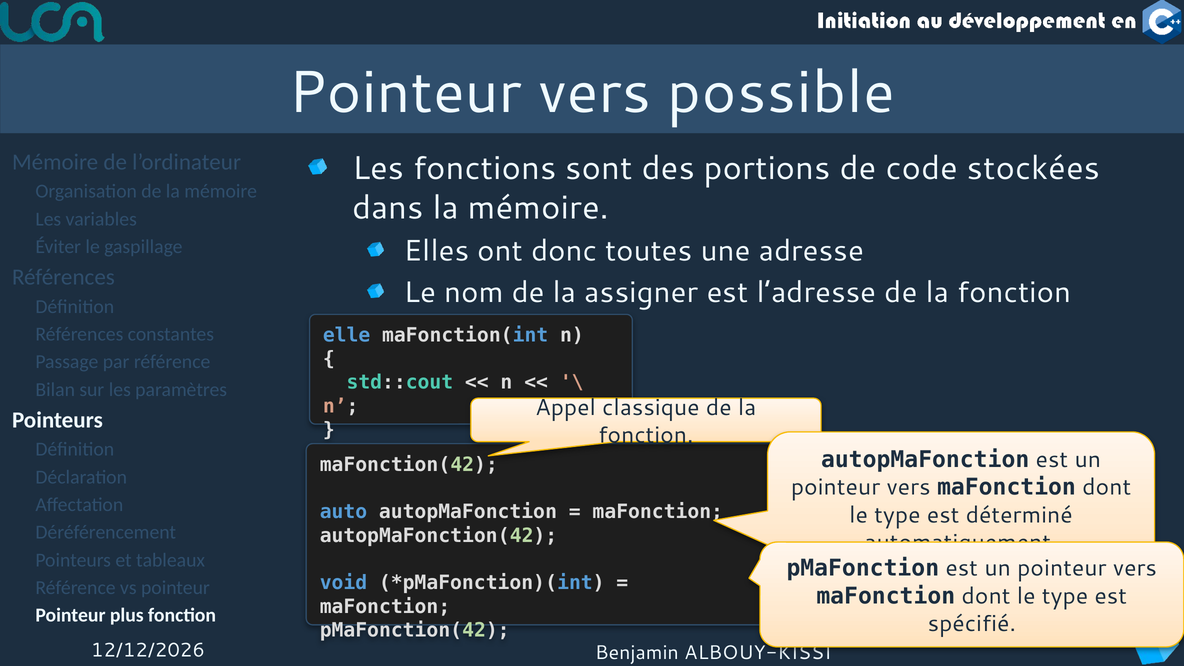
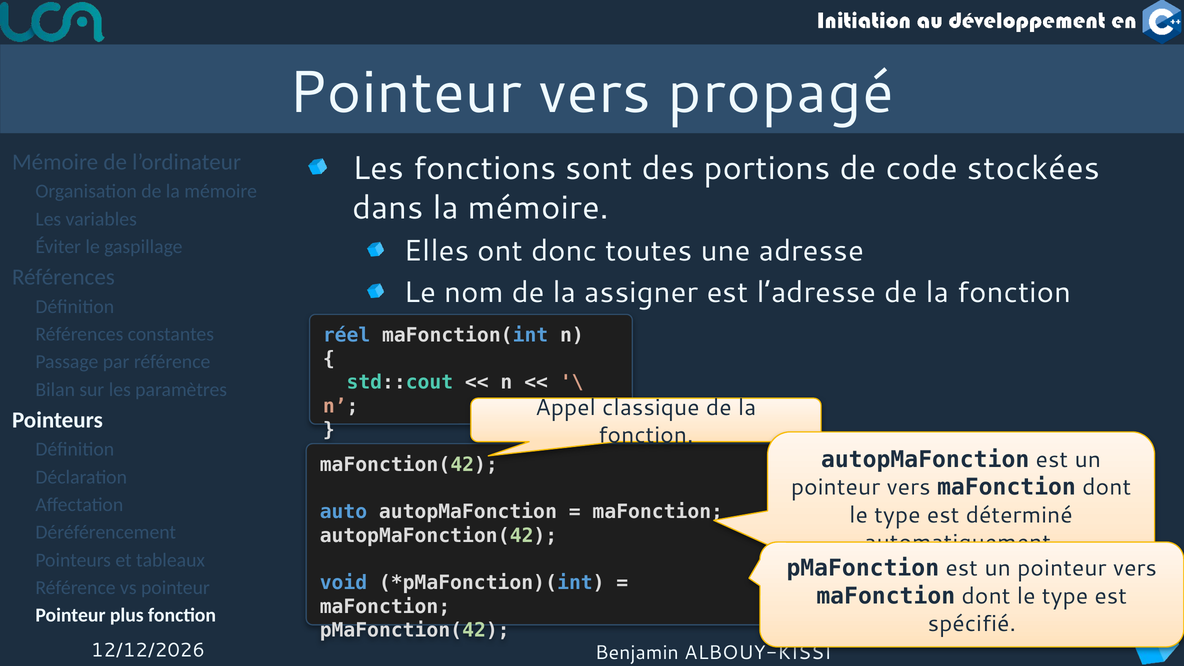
possible: possible -> propagé
elle: elle -> réel
